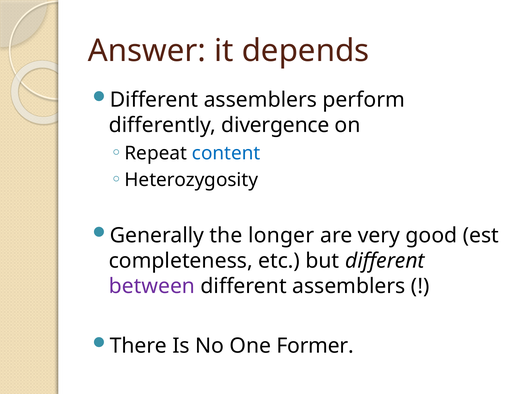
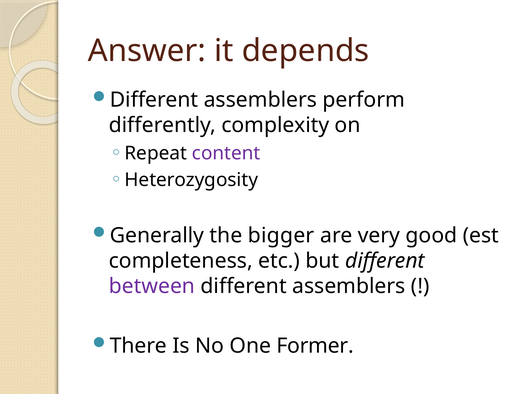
divergence: divergence -> complexity
content colour: blue -> purple
longer: longer -> bigger
